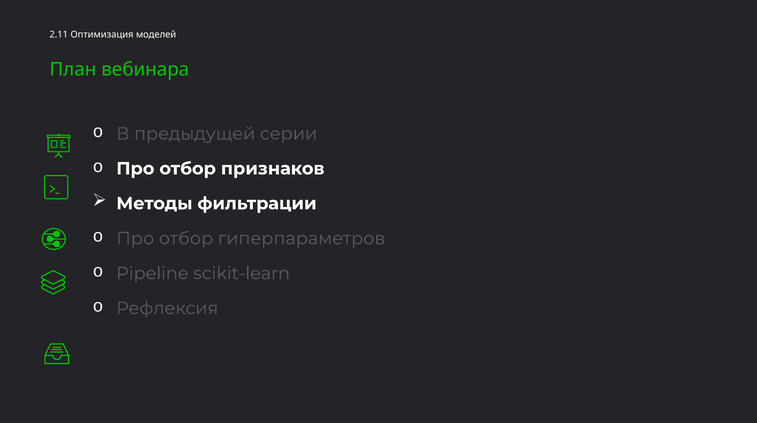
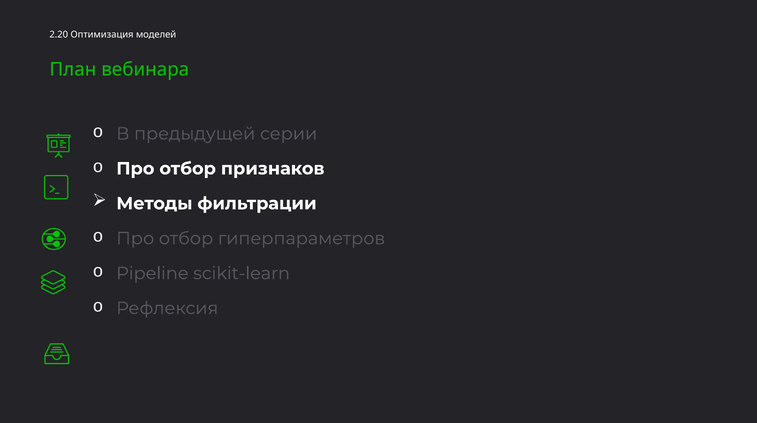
2.11: 2.11 -> 2.20
